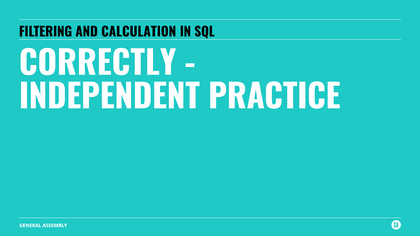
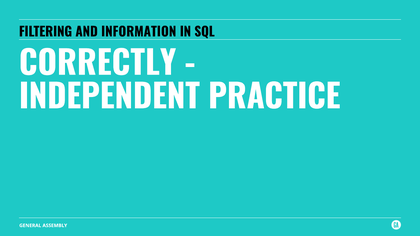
CALCULATION: CALCULATION -> INFORMATION
